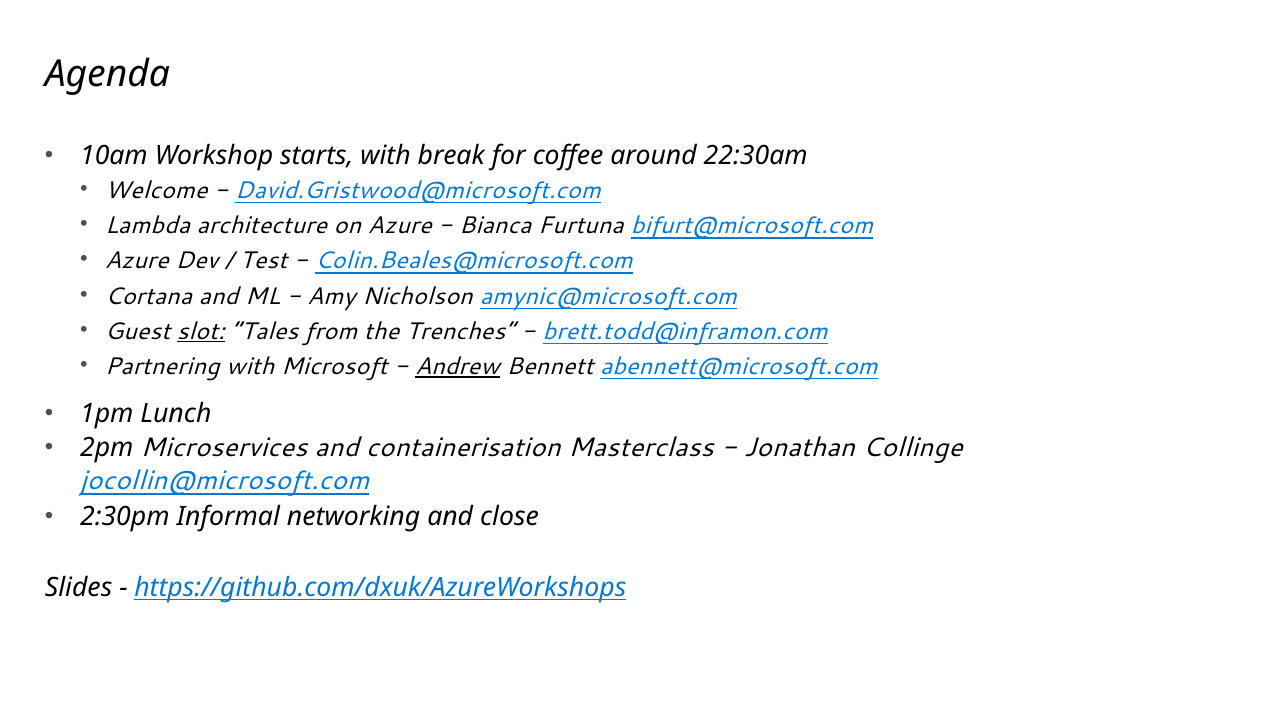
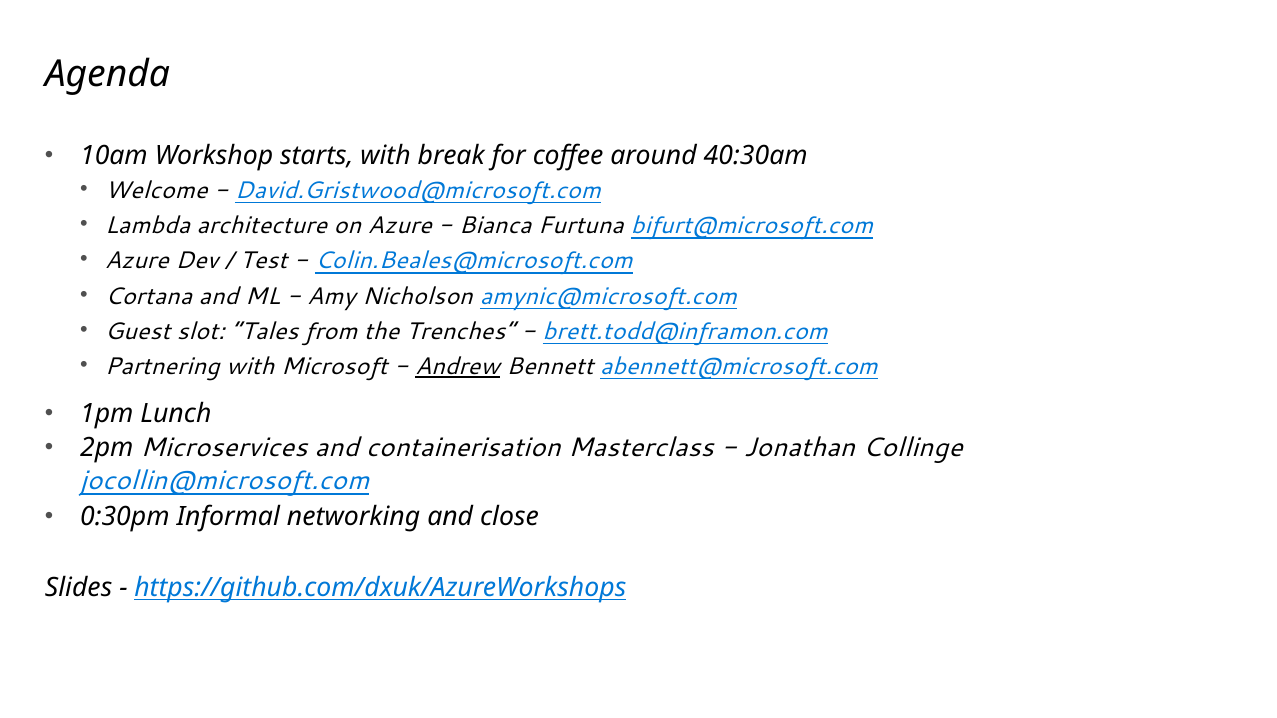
22:30am: 22:30am -> 40:30am
slot underline: present -> none
2:30pm: 2:30pm -> 0:30pm
